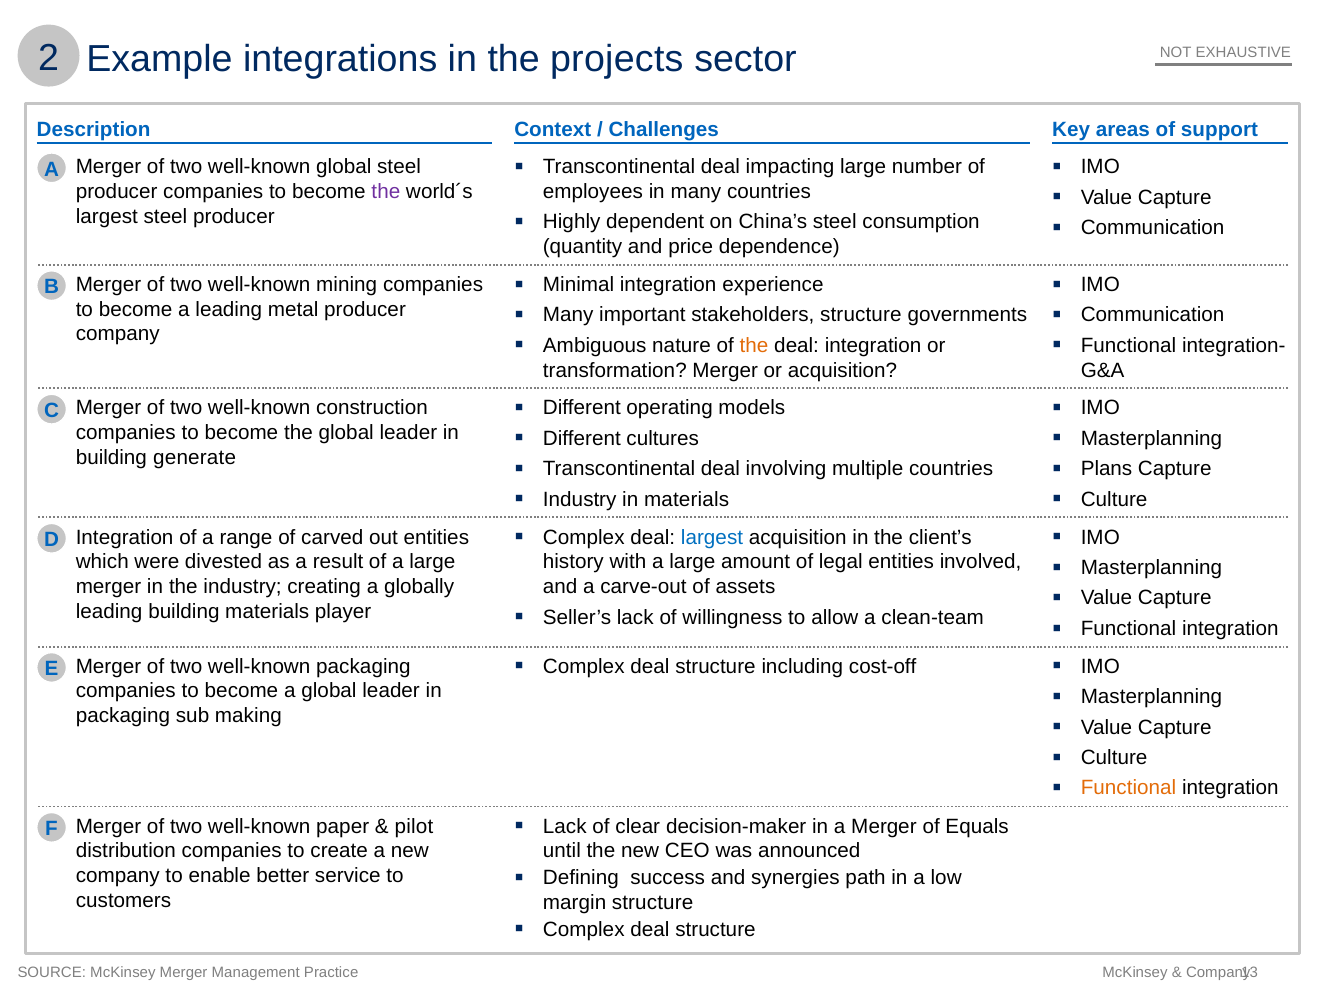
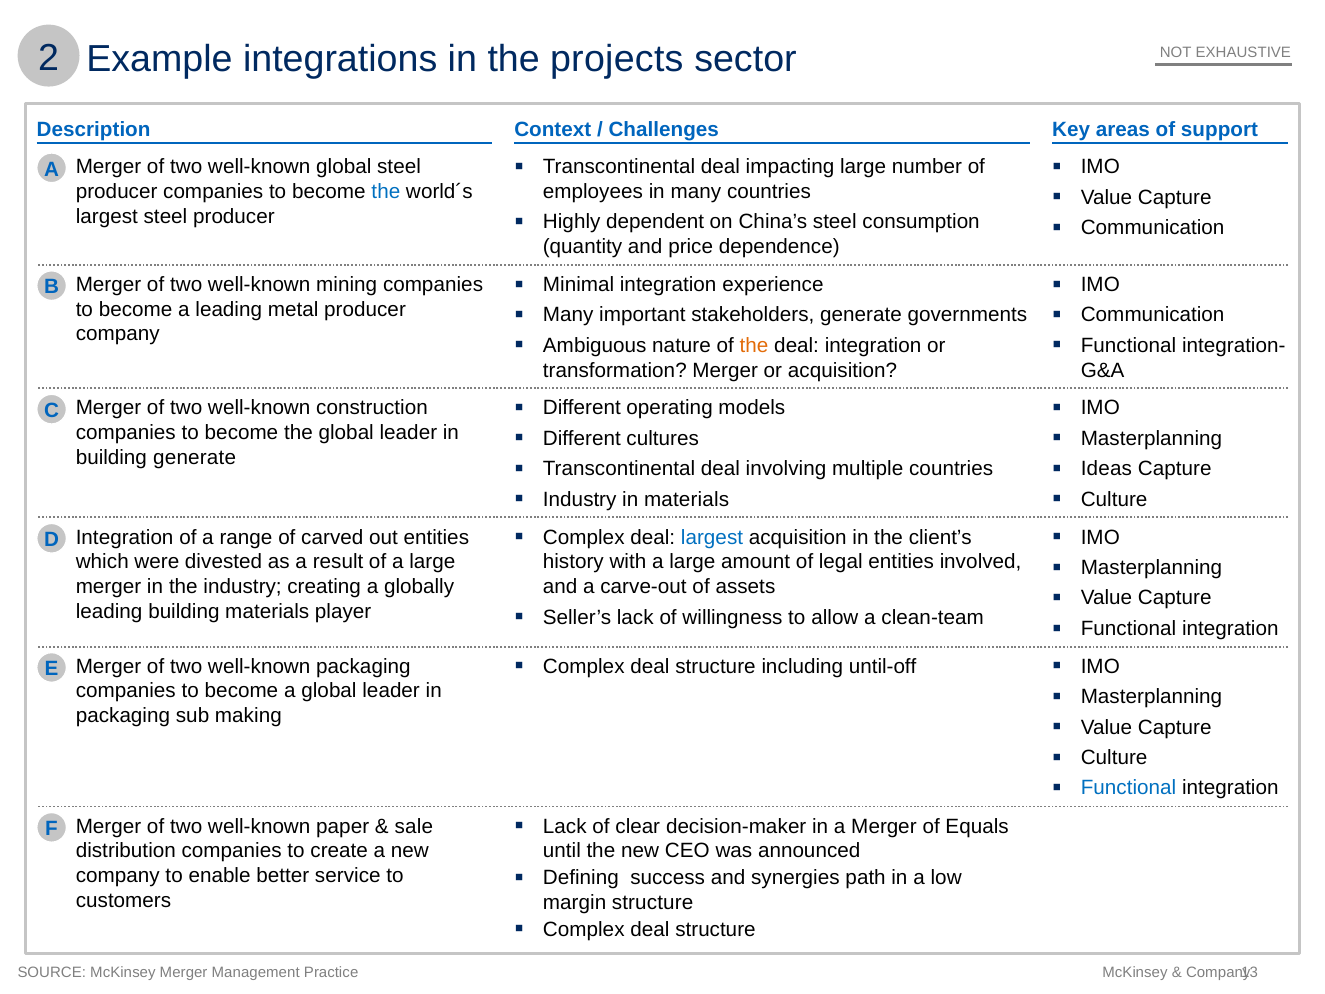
the at (386, 192) colour: purple -> blue
stakeholders structure: structure -> generate
Plans: Plans -> Ideas
cost-off: cost-off -> until-off
Functional at (1129, 788) colour: orange -> blue
pilot: pilot -> sale
